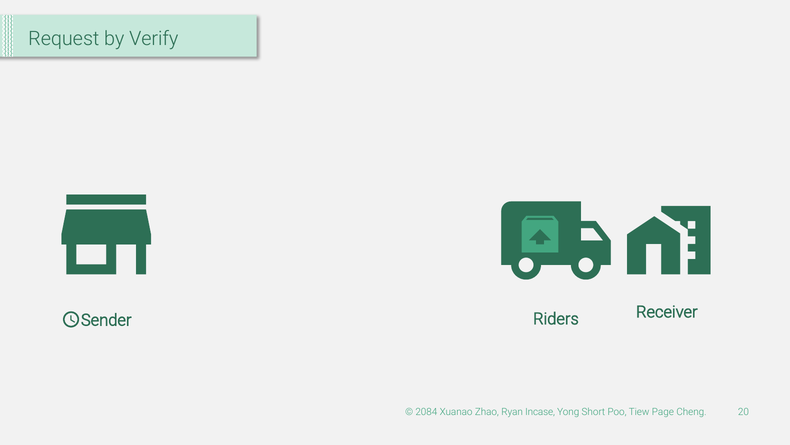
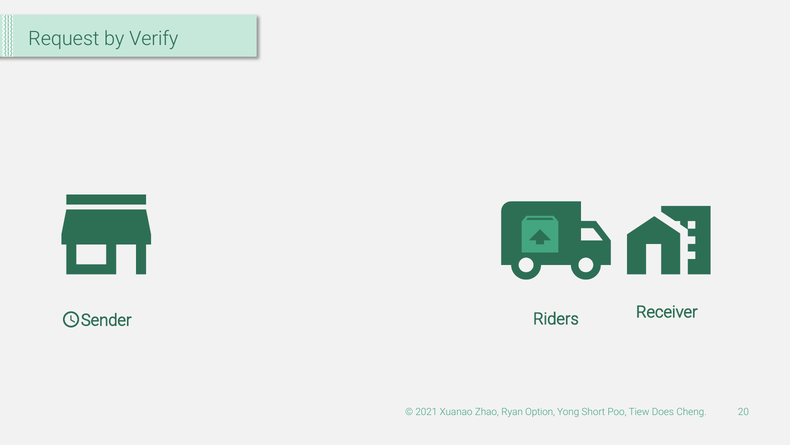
2084: 2084 -> 2021
Incase: Incase -> Option
Page: Page -> Does
